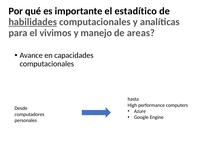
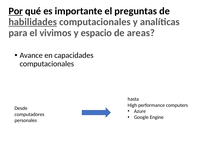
Por underline: none -> present
estadítico: estadítico -> preguntas
manejo: manejo -> espacio
